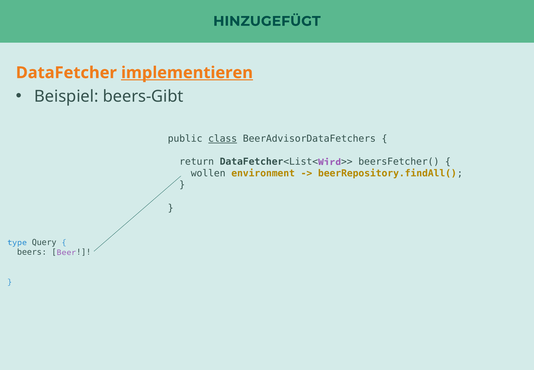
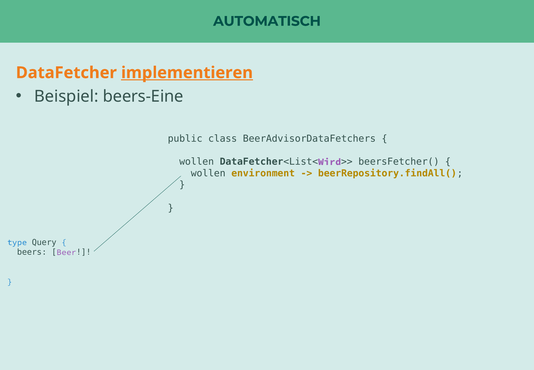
HINZUGEFÜGT: HINZUGEFÜGT -> AUTOMATISCH
beers-Gibt: beers-Gibt -> beers-Eine
class underline: present -> none
return at (197, 162): return -> wollen
